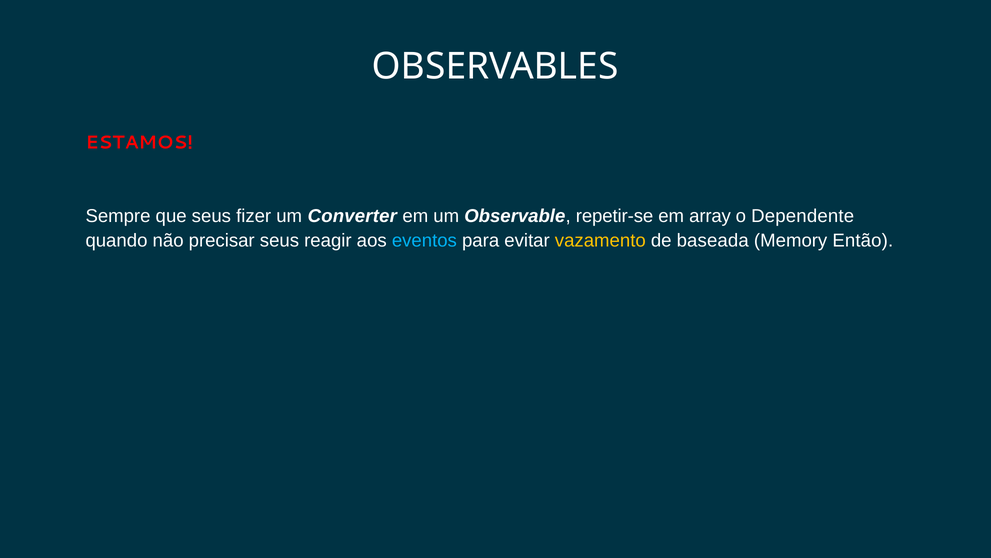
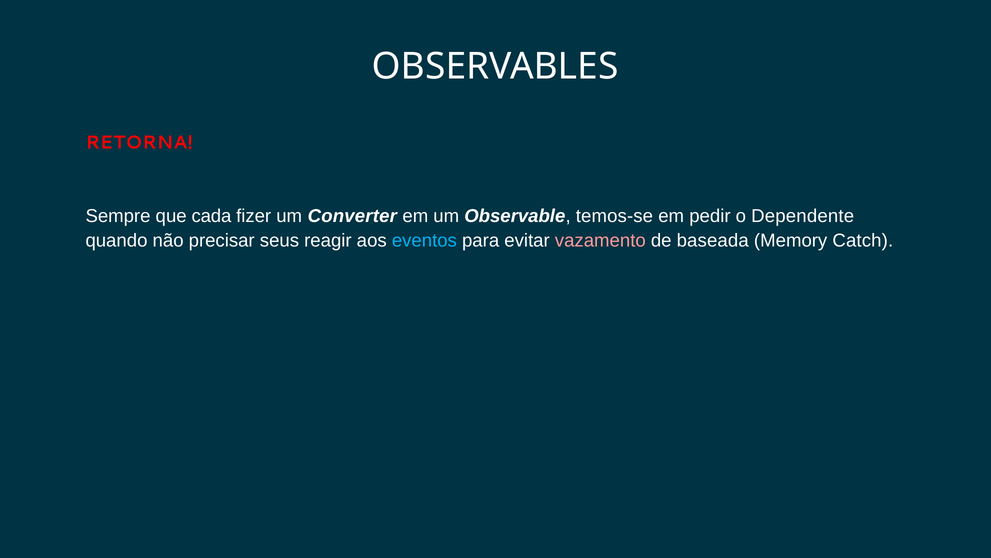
ESTAMOS: ESTAMOS -> RETORNA
que seus: seus -> cada
repetir-se: repetir-se -> temos-se
array: array -> pedir
vazamento colour: yellow -> pink
Então: Então -> Catch
